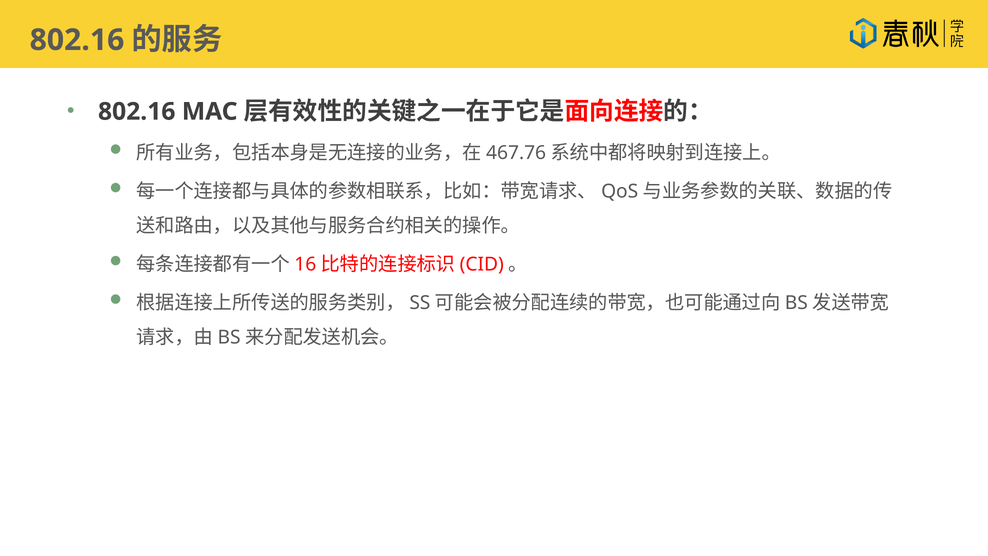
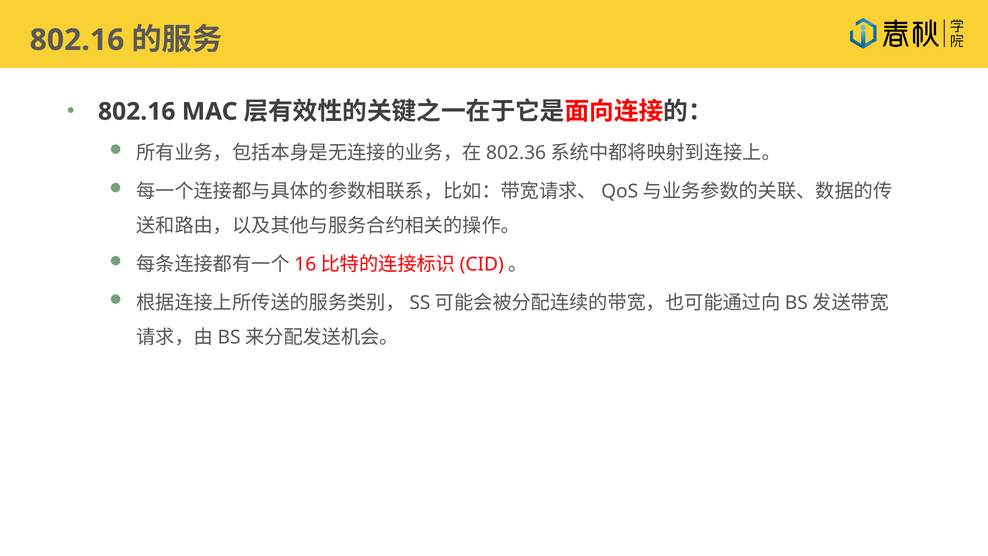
467.76: 467.76 -> 802.36
